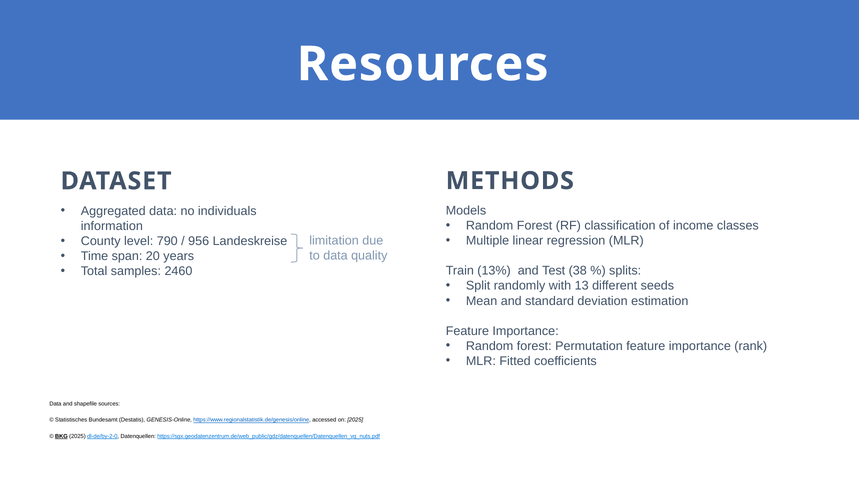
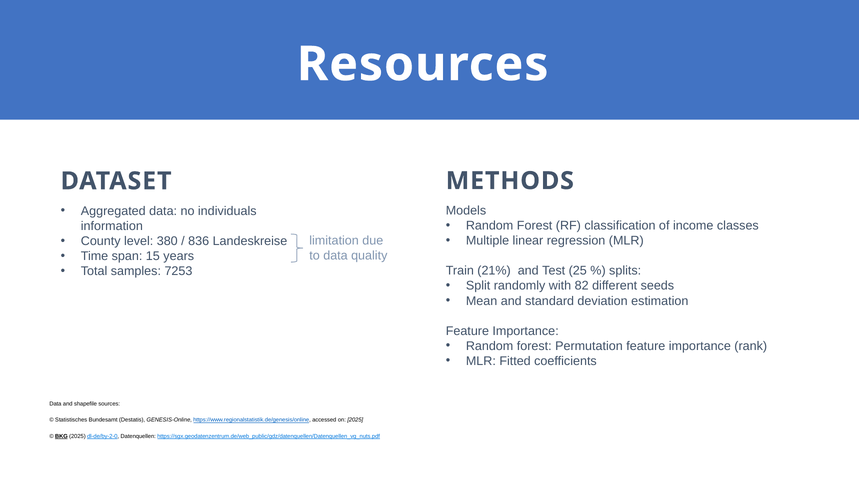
790: 790 -> 380
956: 956 -> 836
20: 20 -> 15
2460: 2460 -> 7253
13%: 13% -> 21%
38: 38 -> 25
13: 13 -> 82
